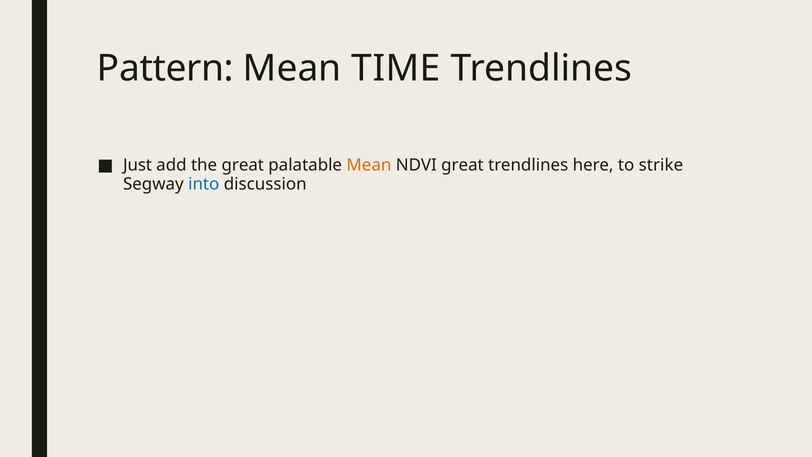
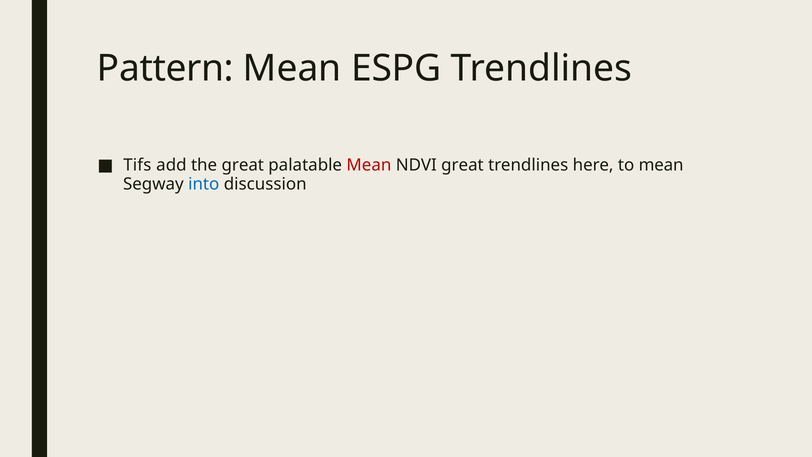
TIME: TIME -> ESPG
Just: Just -> Tifs
Mean at (369, 165) colour: orange -> red
to strike: strike -> mean
